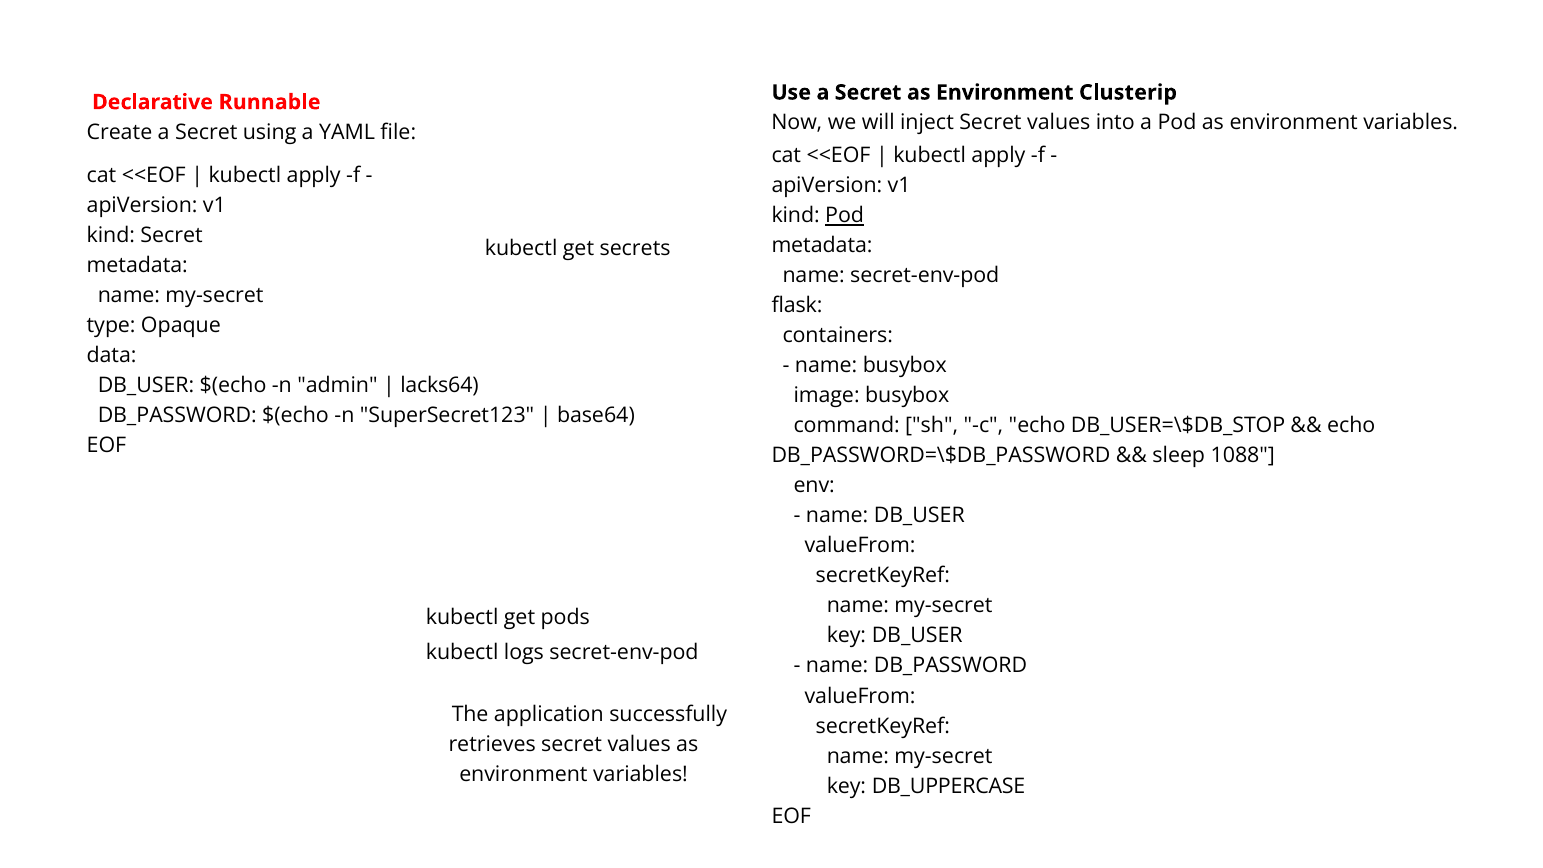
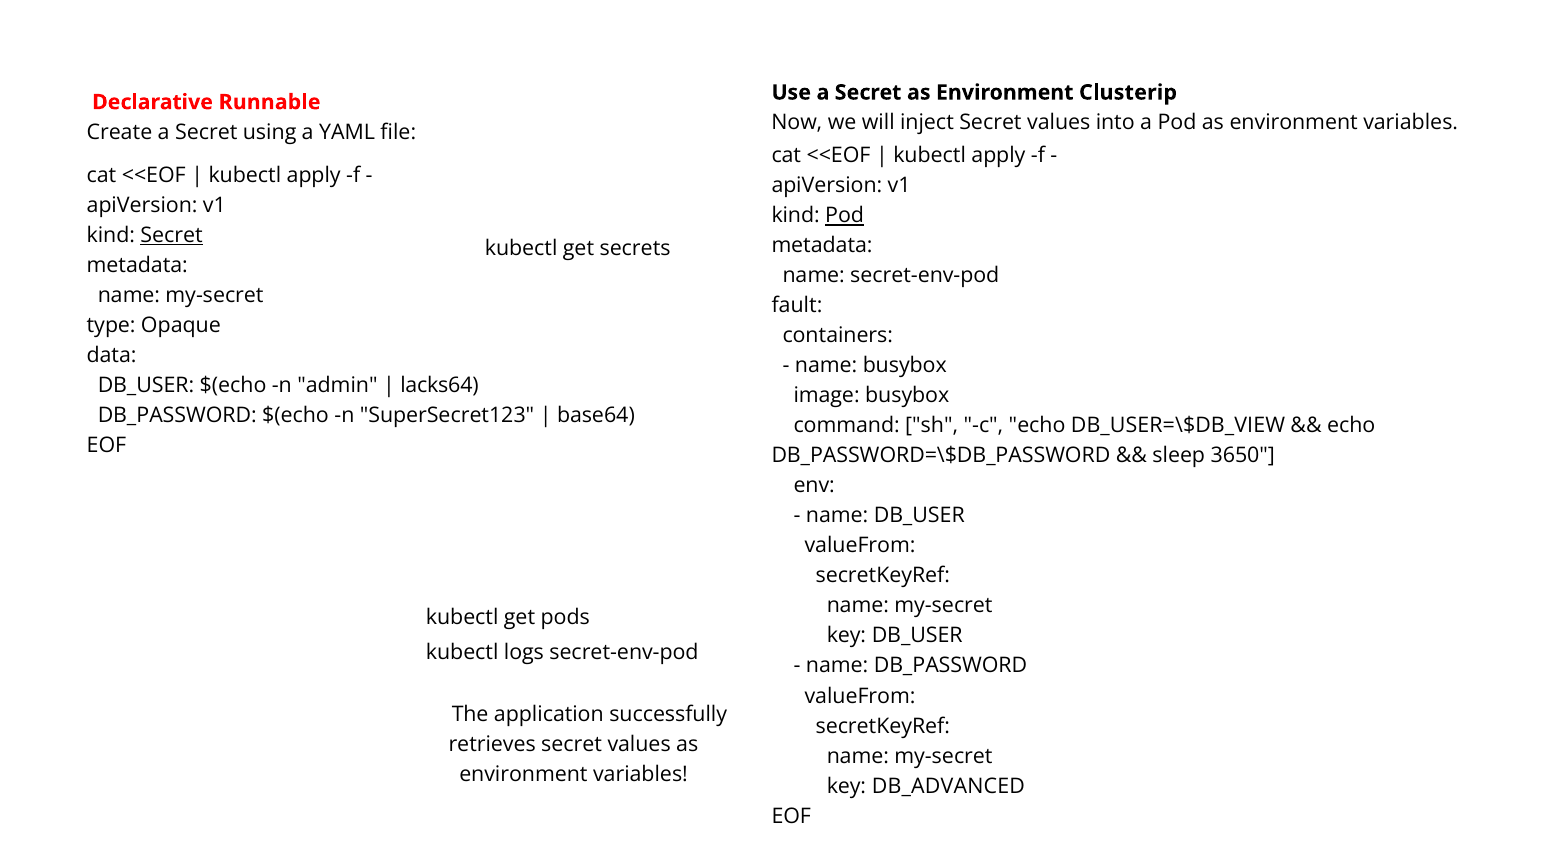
Secret at (172, 235) underline: none -> present
flask: flask -> fault
DB_USER=\$DB_STOP: DB_USER=\$DB_STOP -> DB_USER=\$DB_VIEW
1088: 1088 -> 3650
DB_UPPERCASE: DB_UPPERCASE -> DB_ADVANCED
